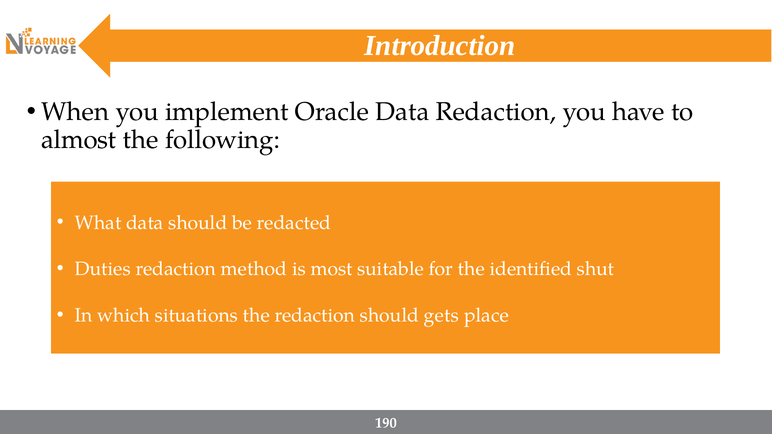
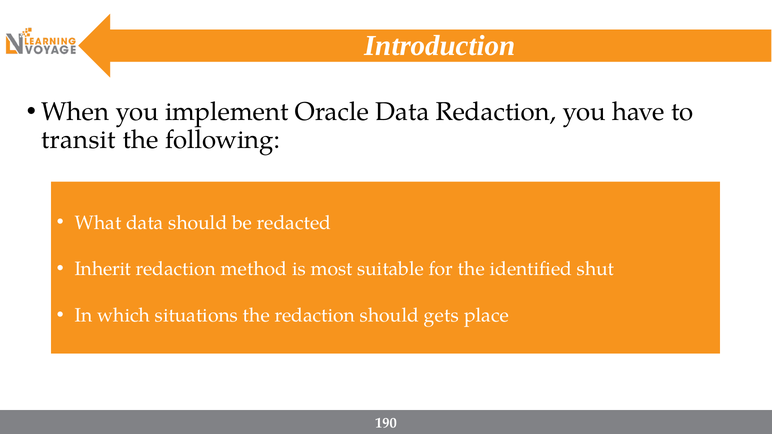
almost: almost -> transit
Duties: Duties -> Inherit
